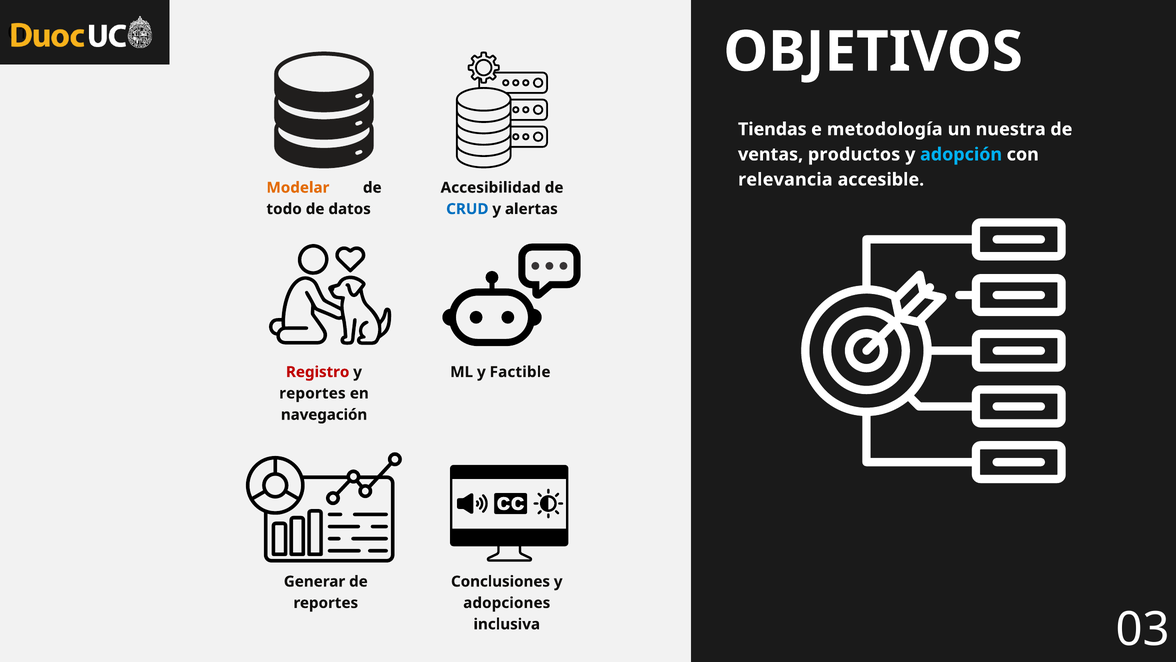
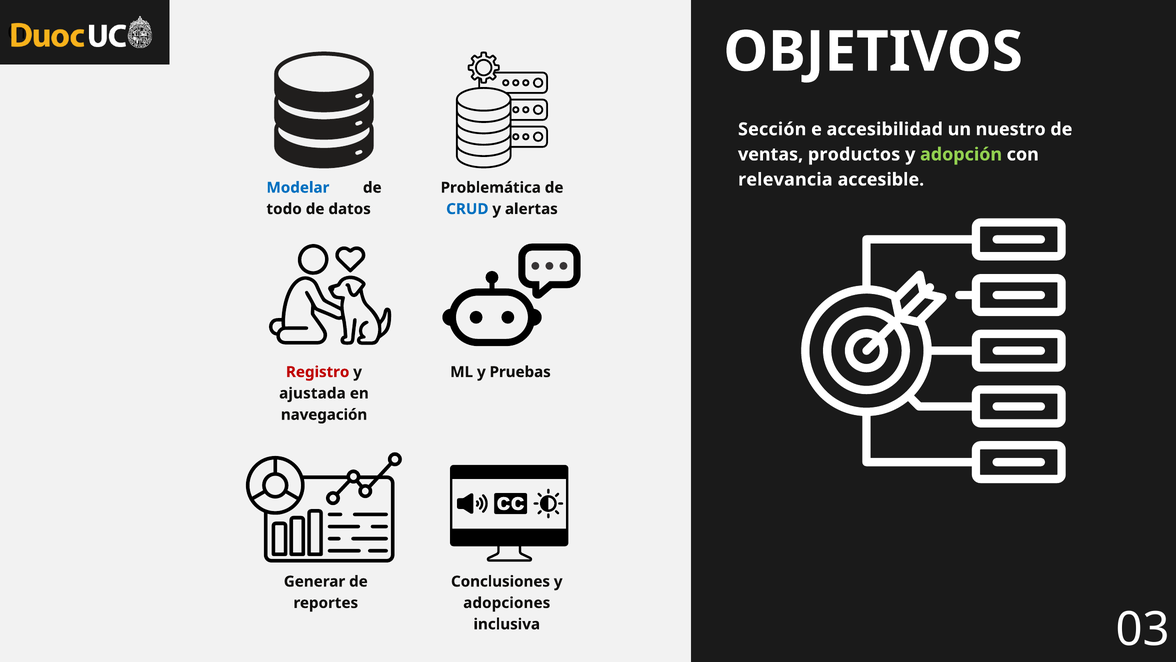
Tiendas: Tiendas -> Sección
metodología: metodología -> accesibilidad
nuestra: nuestra -> nuestro
adopción colour: light blue -> light green
Modelar colour: orange -> blue
Accesibilidad: Accesibilidad -> Problemática
Factible: Factible -> Pruebas
reportes at (312, 393): reportes -> ajustada
